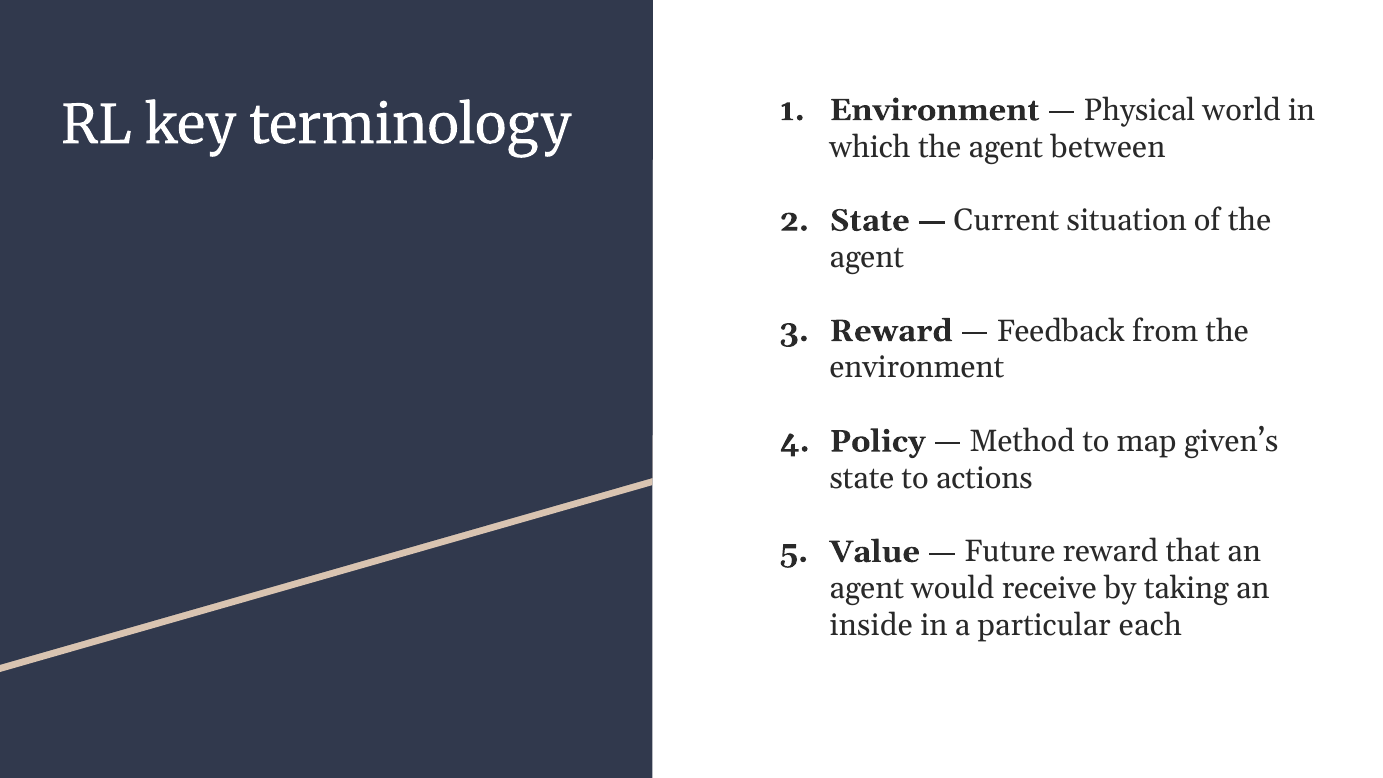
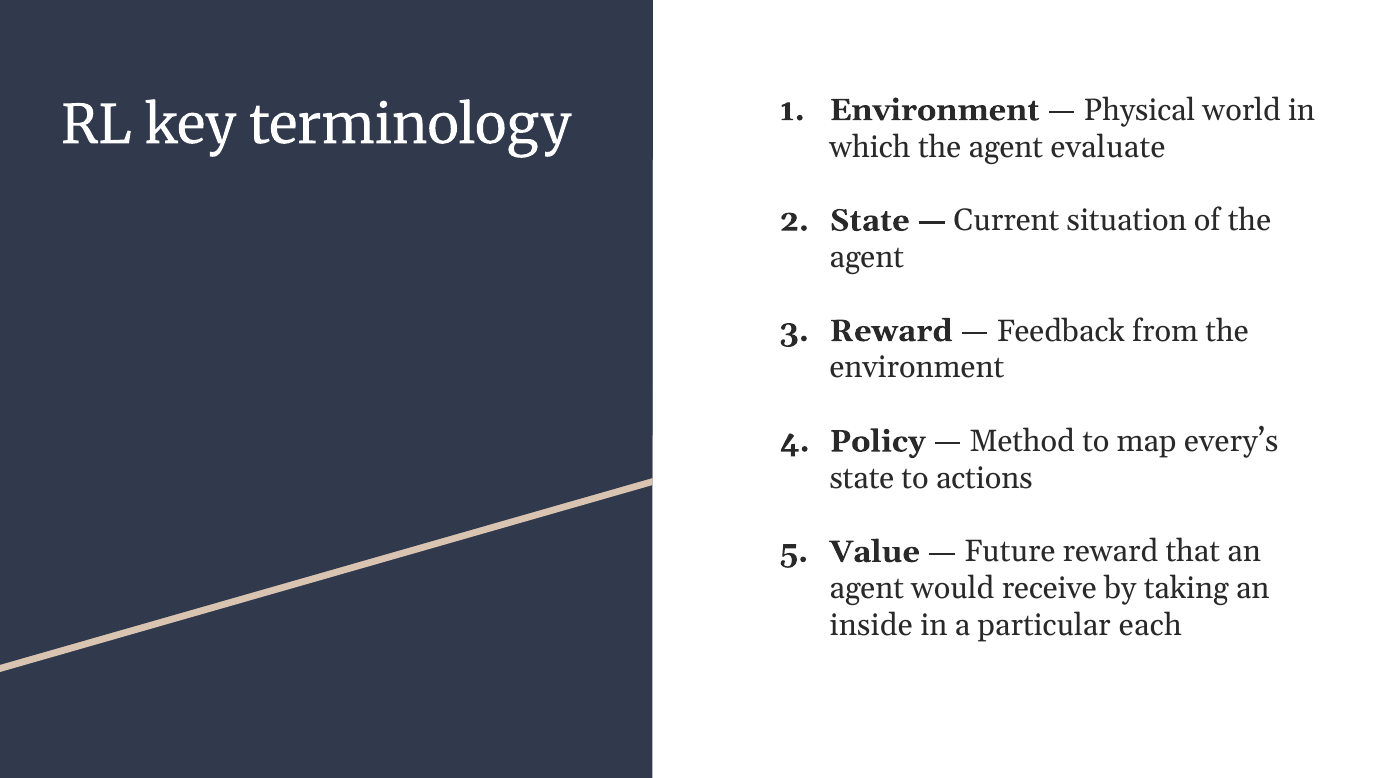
between: between -> evaluate
given’s: given’s -> every’s
